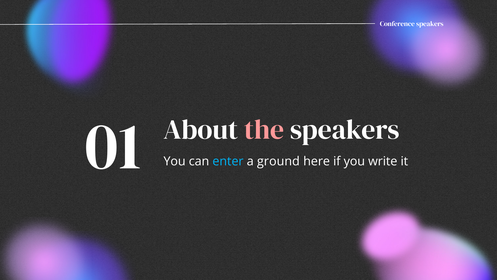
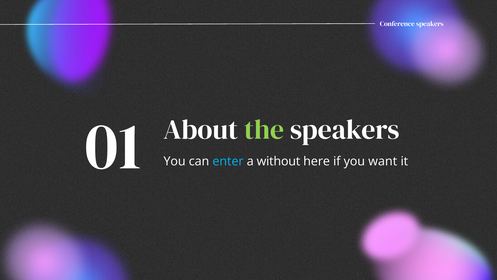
the colour: pink -> light green
ground: ground -> without
write: write -> want
